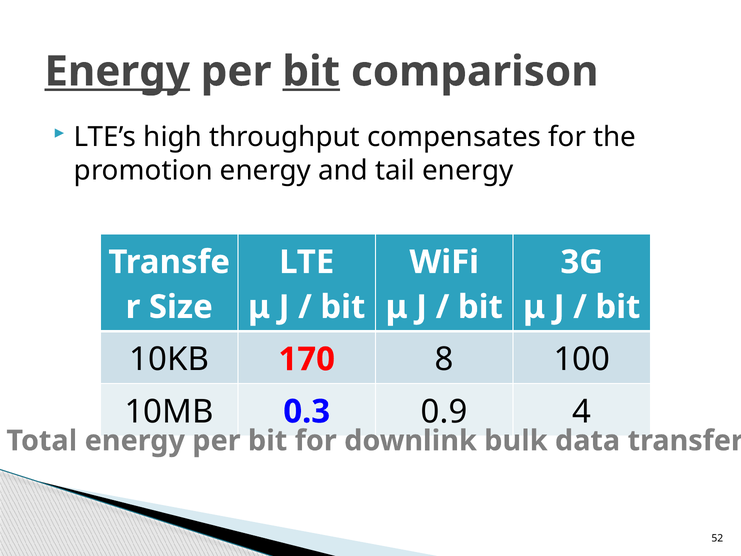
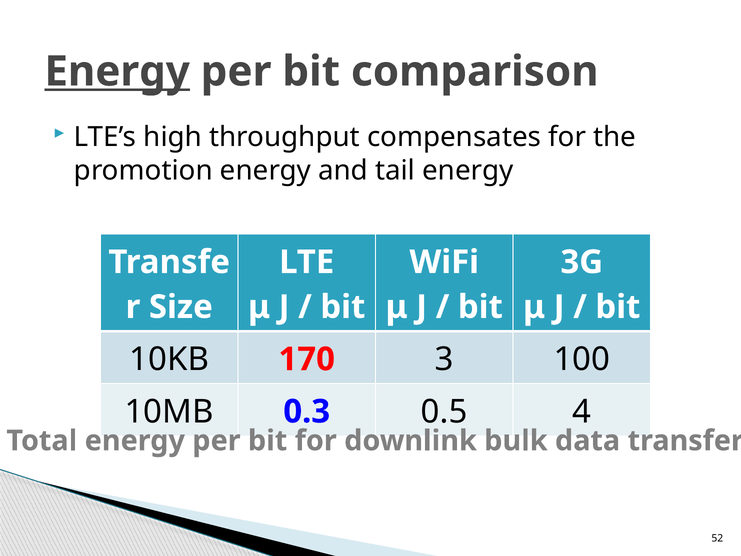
bit at (311, 72) underline: present -> none
8: 8 -> 3
0.9: 0.9 -> 0.5
